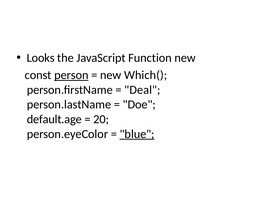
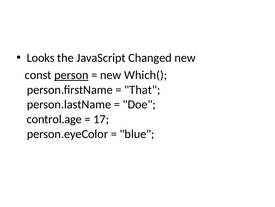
Function: Function -> Changed
Deal: Deal -> That
default.age: default.age -> control.age
20: 20 -> 17
blue underline: present -> none
